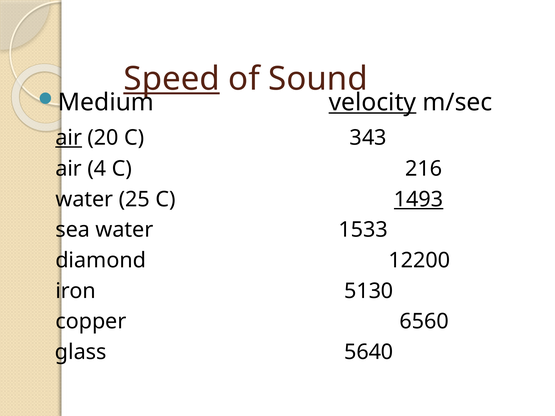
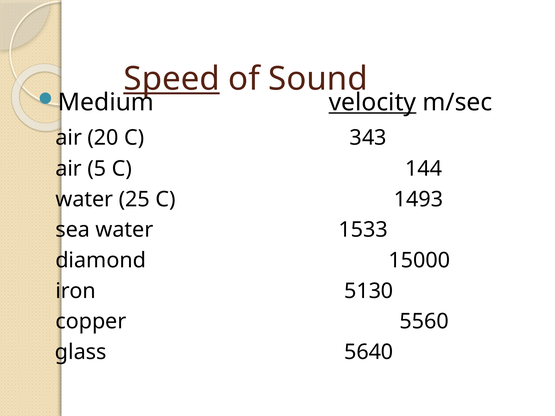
air at (69, 138) underline: present -> none
4: 4 -> 5
216: 216 -> 144
1493 underline: present -> none
12200: 12200 -> 15000
6560: 6560 -> 5560
